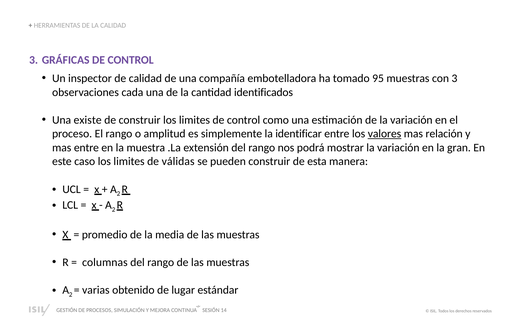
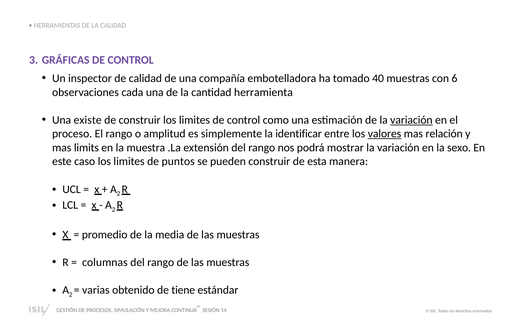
95: 95 -> 40
con 3: 3 -> 6
identificados: identificados -> herramienta
variación at (411, 120) underline: none -> present
mas entre: entre -> limits
gran: gran -> sexo
válidas: válidas -> puntos
lugar: lugar -> tiene
